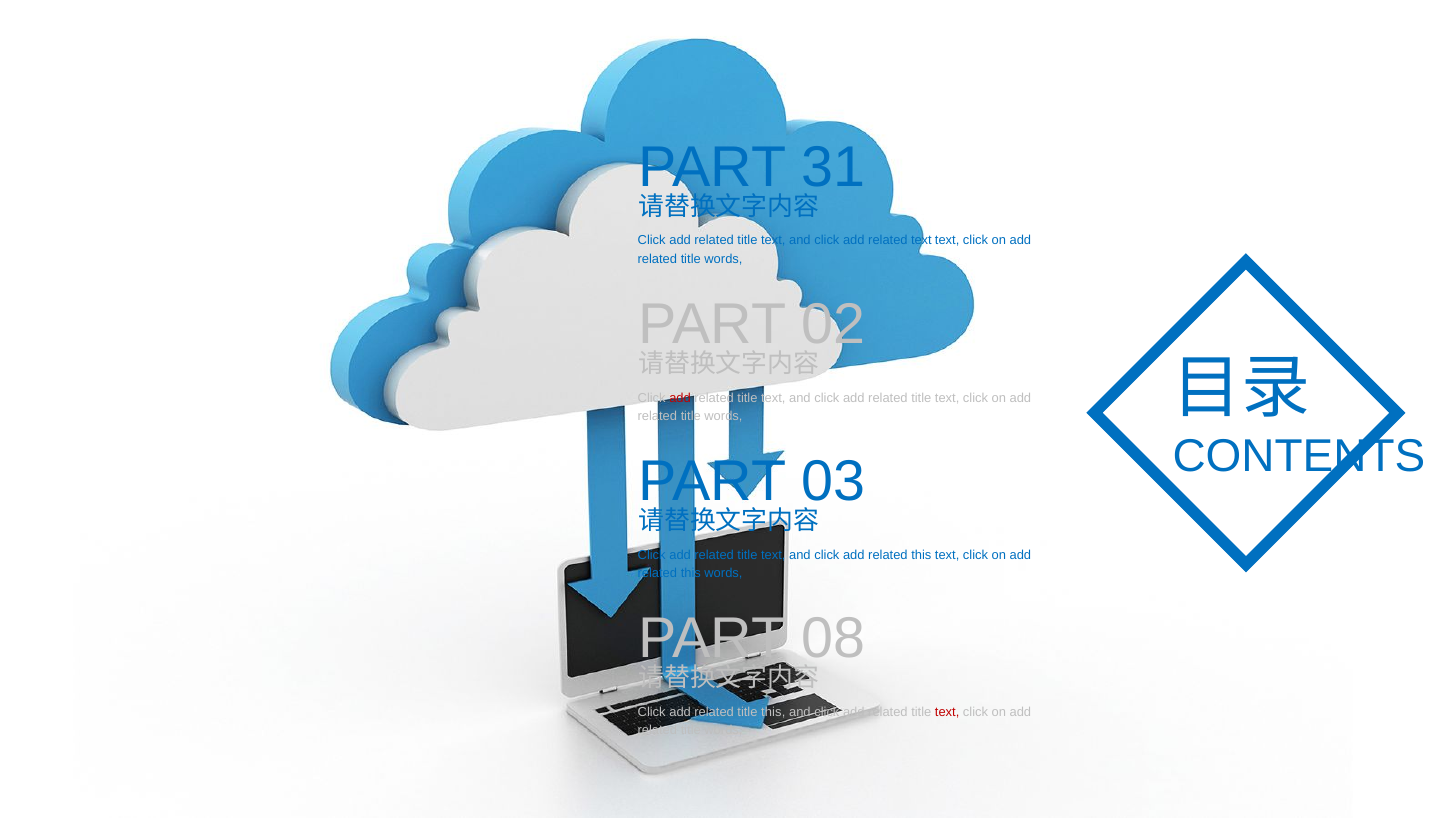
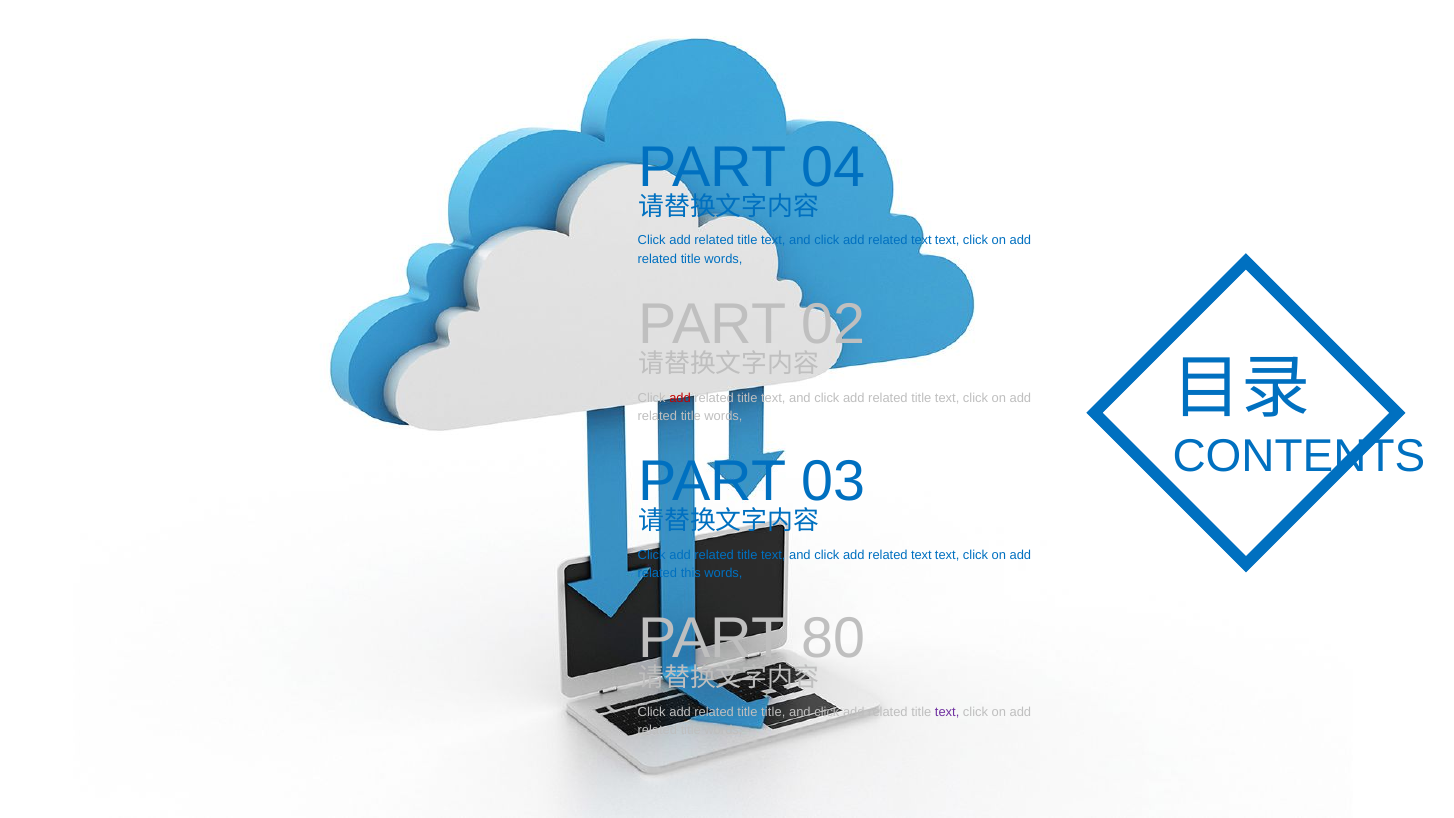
31: 31 -> 04
this at (921, 555): this -> text
08: 08 -> 80
title this: this -> title
text at (947, 712) colour: red -> purple
